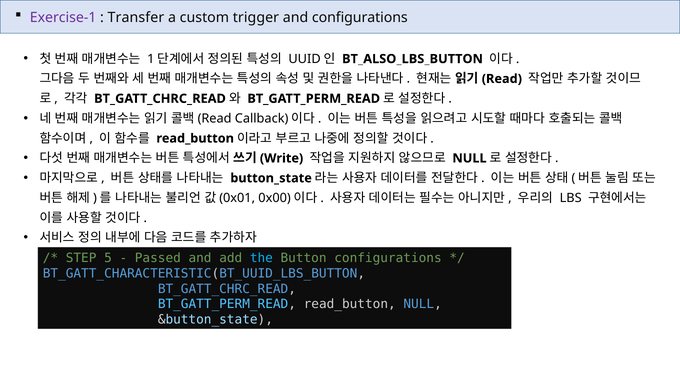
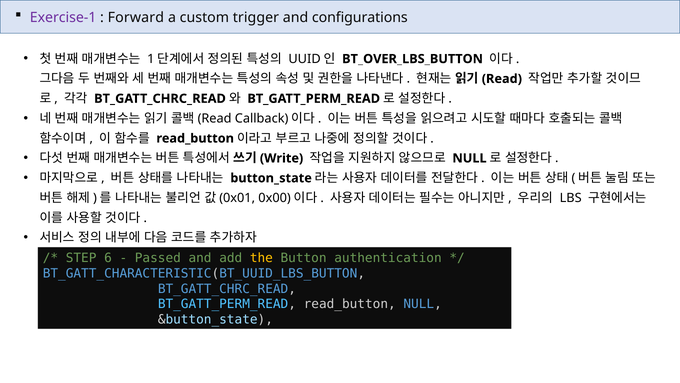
Transfer: Transfer -> Forward
BT_ALSO_LBS_BUTTON: BT_ALSO_LBS_BUTTON -> BT_OVER_LBS_BUTTON
5: 5 -> 6
the colour: light blue -> yellow
Button configurations: configurations -> authentication
